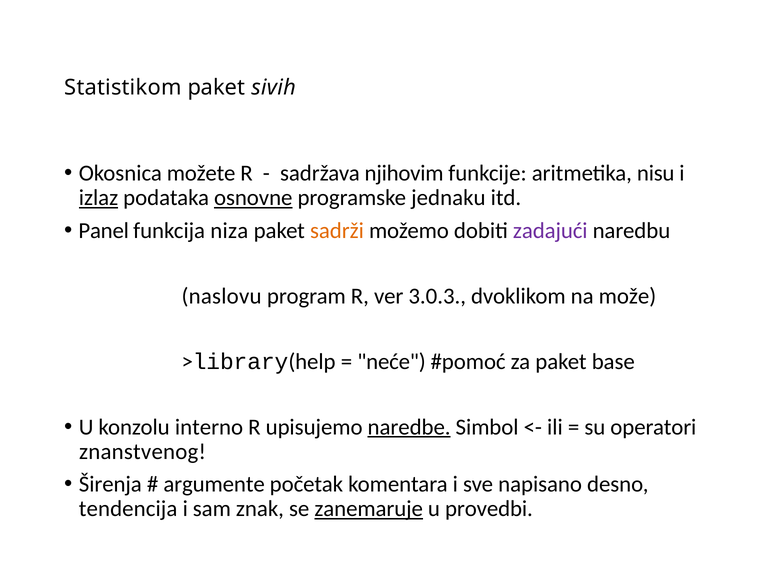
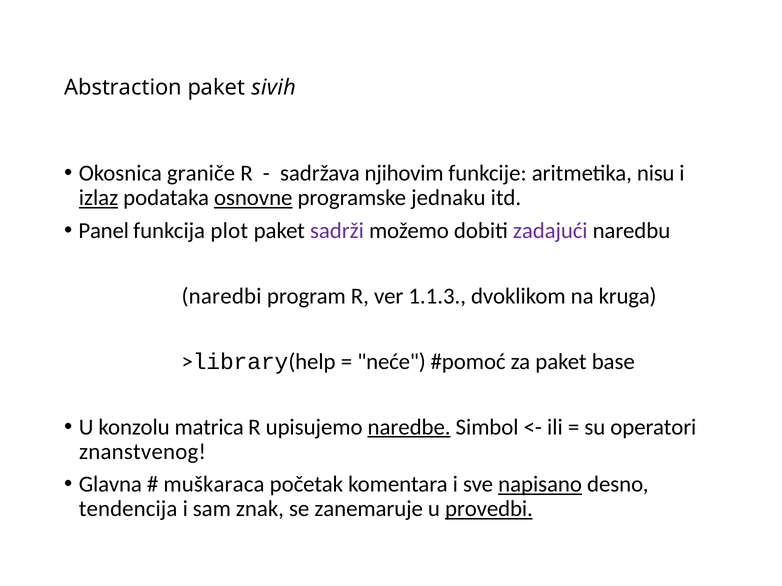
Statistikom: Statistikom -> Abstraction
možete: možete -> graniče
niza: niza -> plot
sadrži colour: orange -> purple
naslovu: naslovu -> naredbi
3.0.3: 3.0.3 -> 1.1.3
može: može -> kruga
interno: interno -> matrica
Širenja: Širenja -> Glavna
argumente: argumente -> muškaraca
napisano underline: none -> present
zanemaruje underline: present -> none
provedbi underline: none -> present
